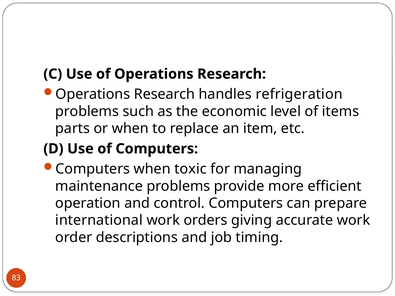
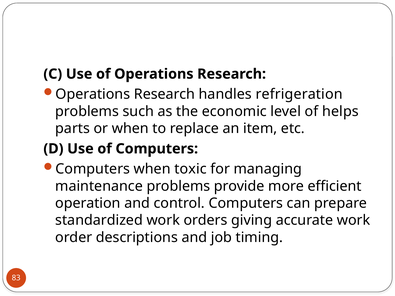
items: items -> helps
international: international -> standardized
